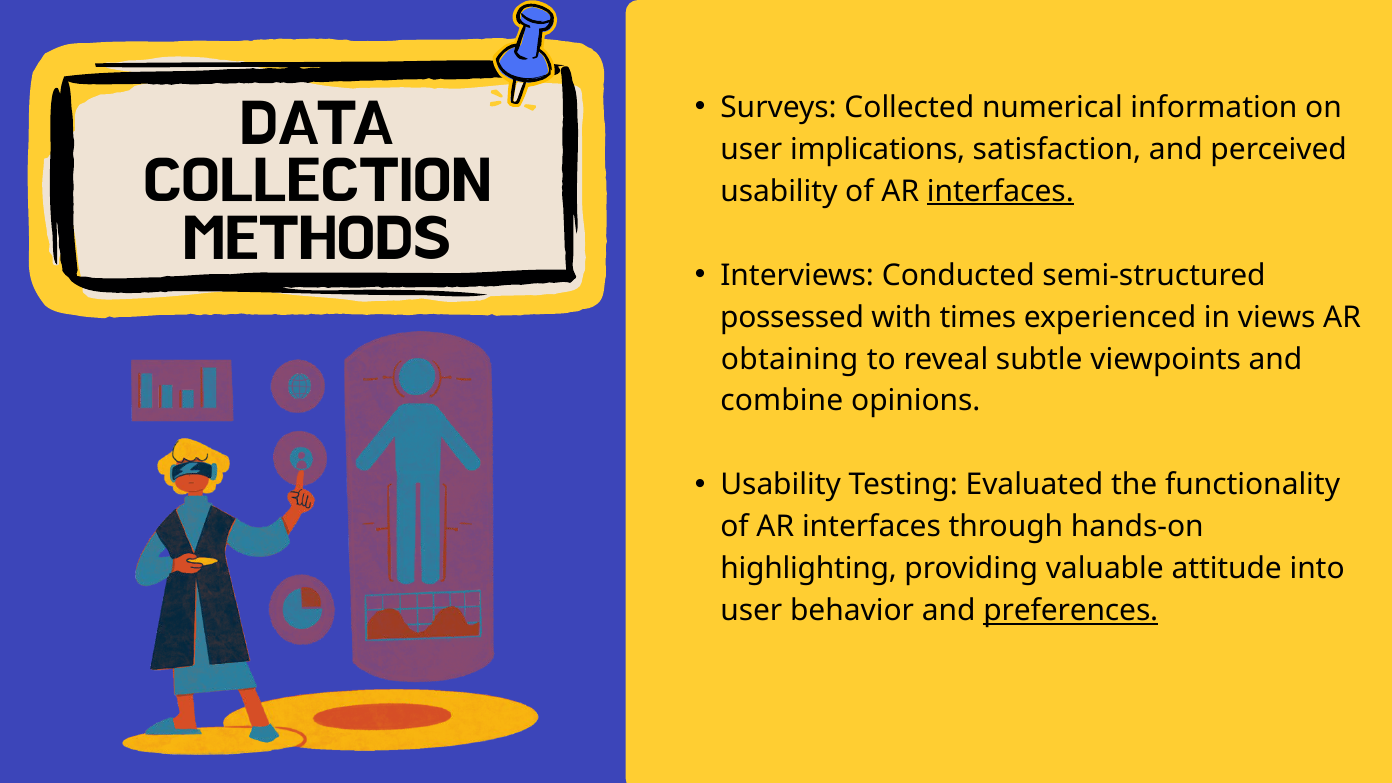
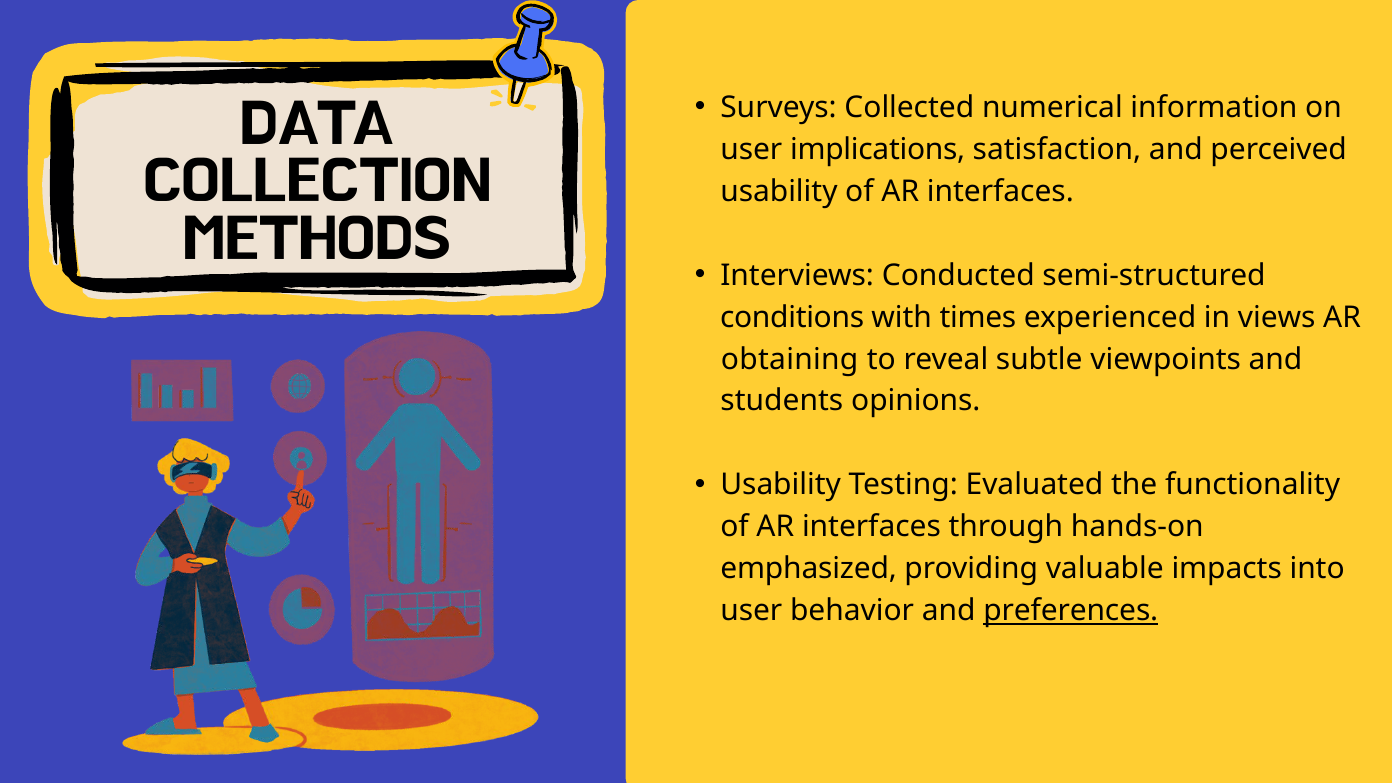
interfaces at (1000, 191) underline: present -> none
possessed: possessed -> conditions
combine: combine -> students
highlighting: highlighting -> emphasized
attitude: attitude -> impacts
